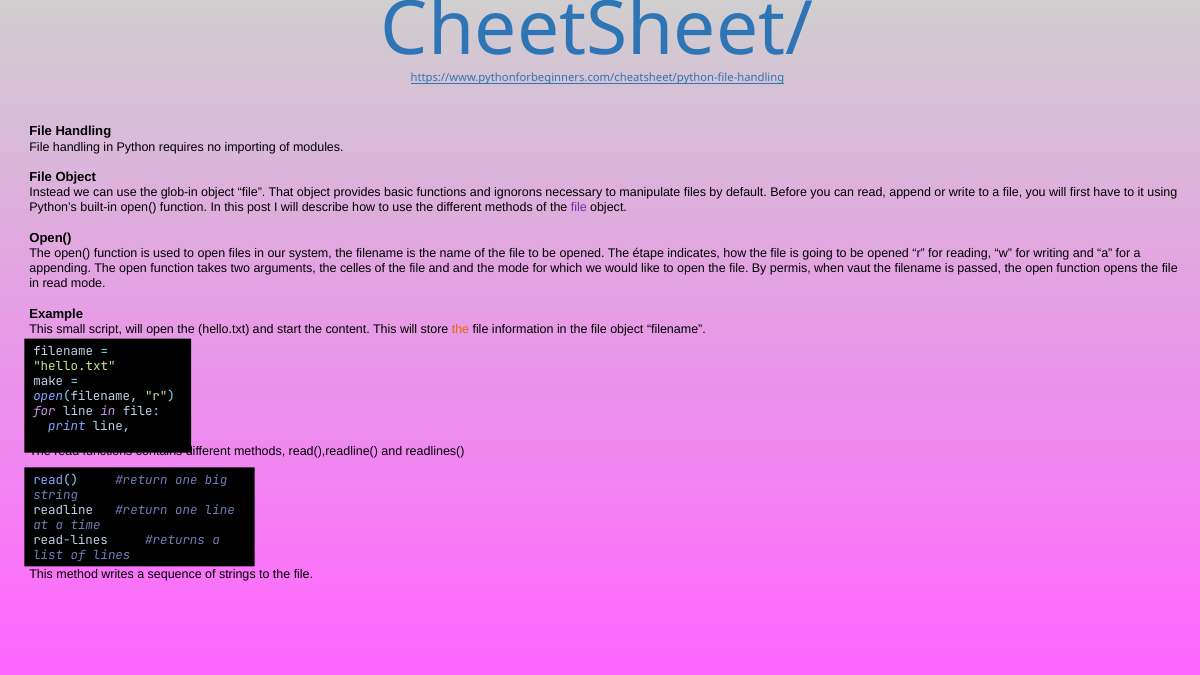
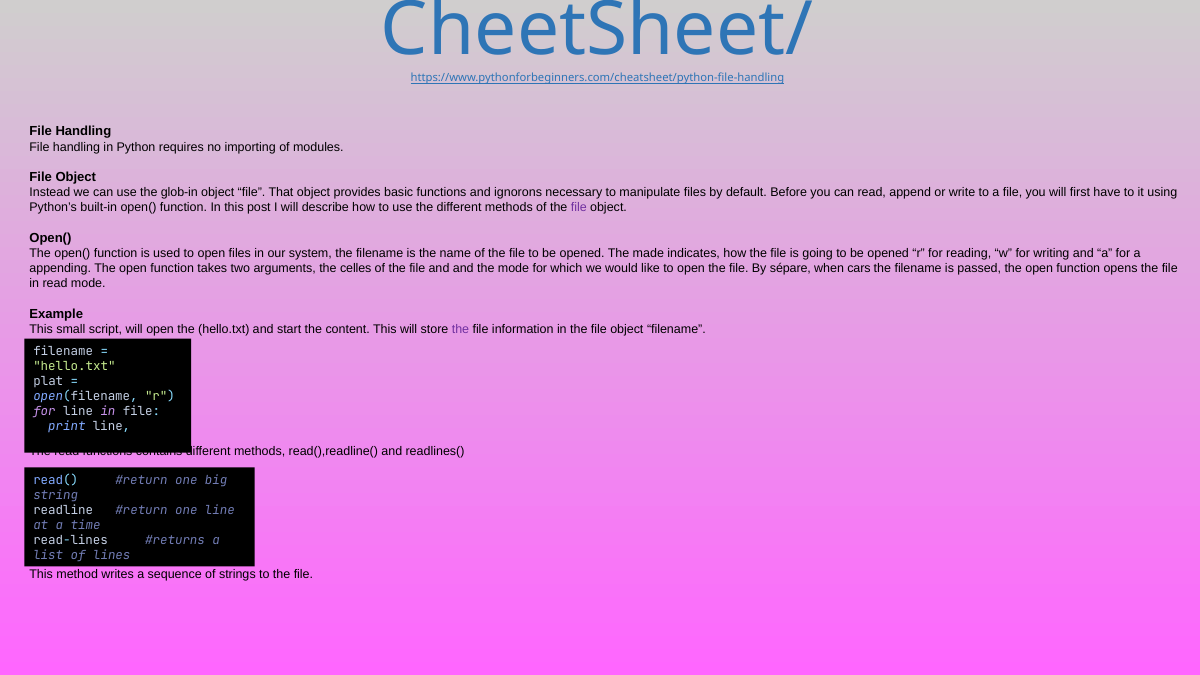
étape: étape -> made
permis: permis -> sépare
vaut: vaut -> cars
the at (461, 329) colour: orange -> purple
make: make -> plat
